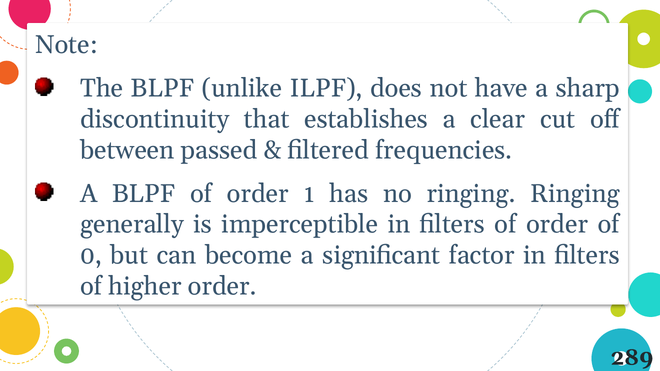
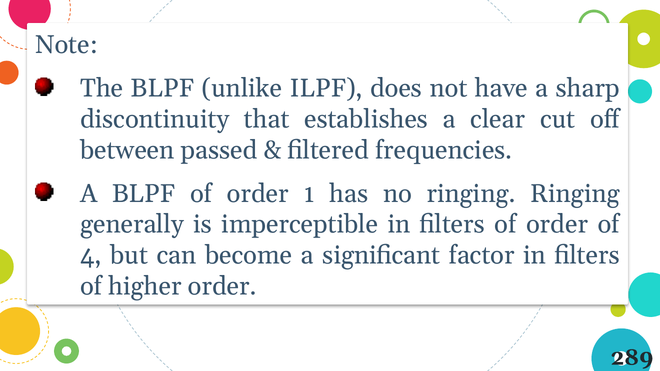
0: 0 -> 4
